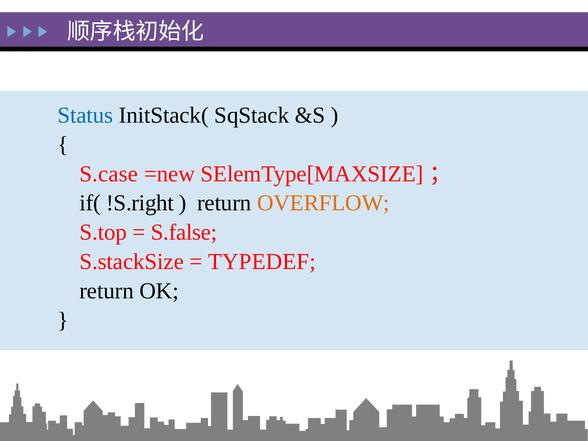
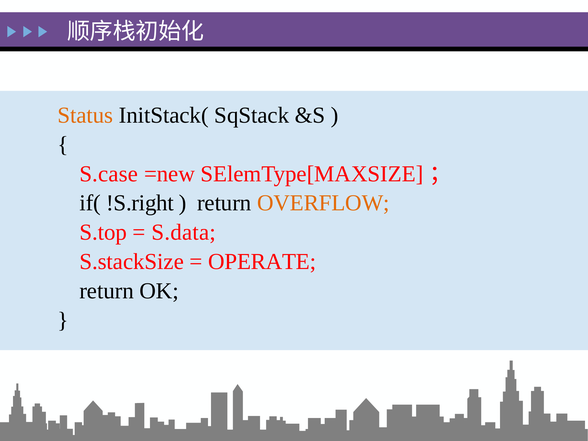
Status colour: blue -> orange
S.false: S.false -> S.data
TYPEDEF: TYPEDEF -> OPERATE
